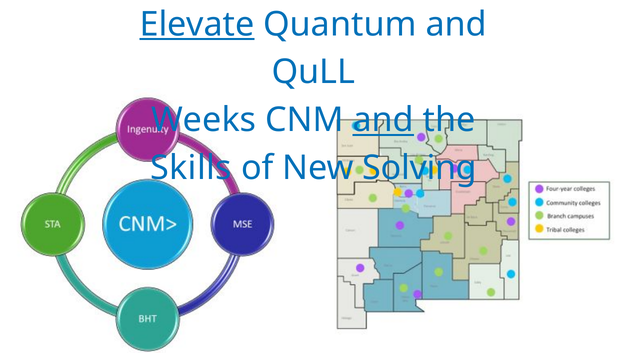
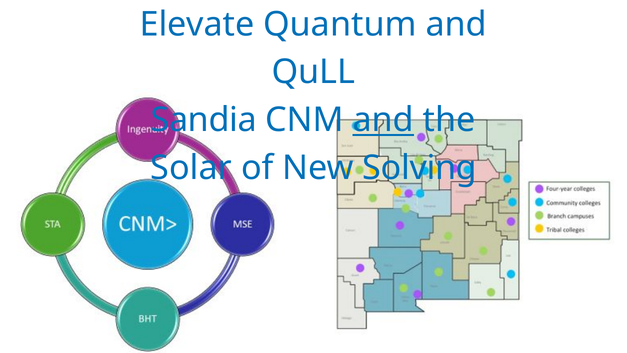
Elevate underline: present -> none
Weeks: Weeks -> Sandia
Skills: Skills -> Solar
